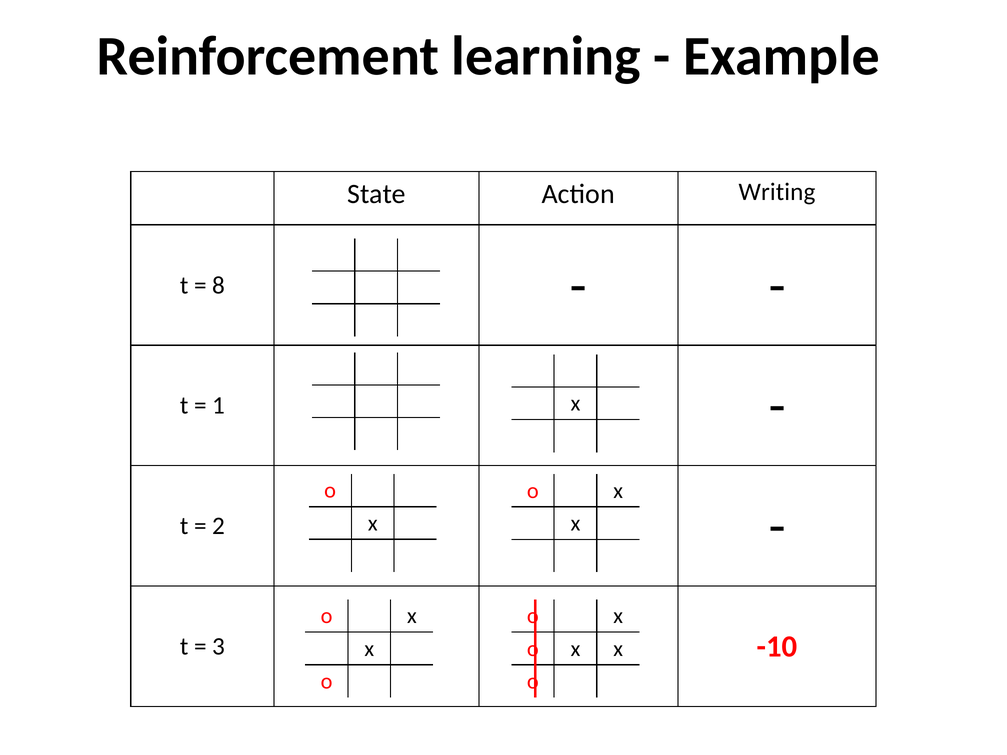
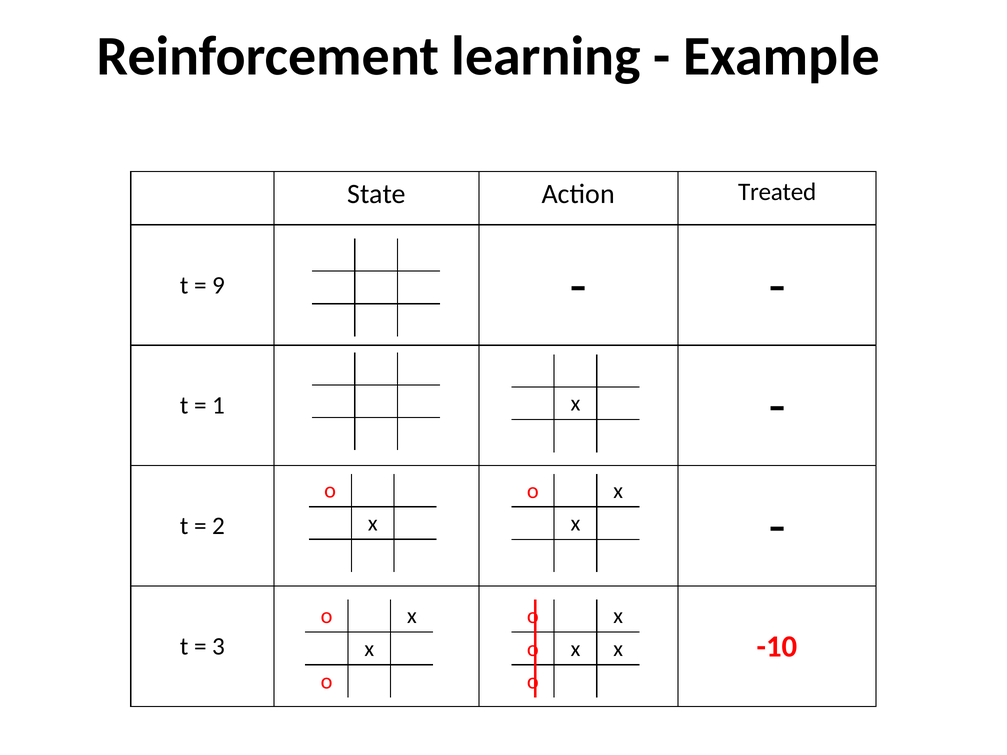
Writing: Writing -> Treated
8: 8 -> 9
